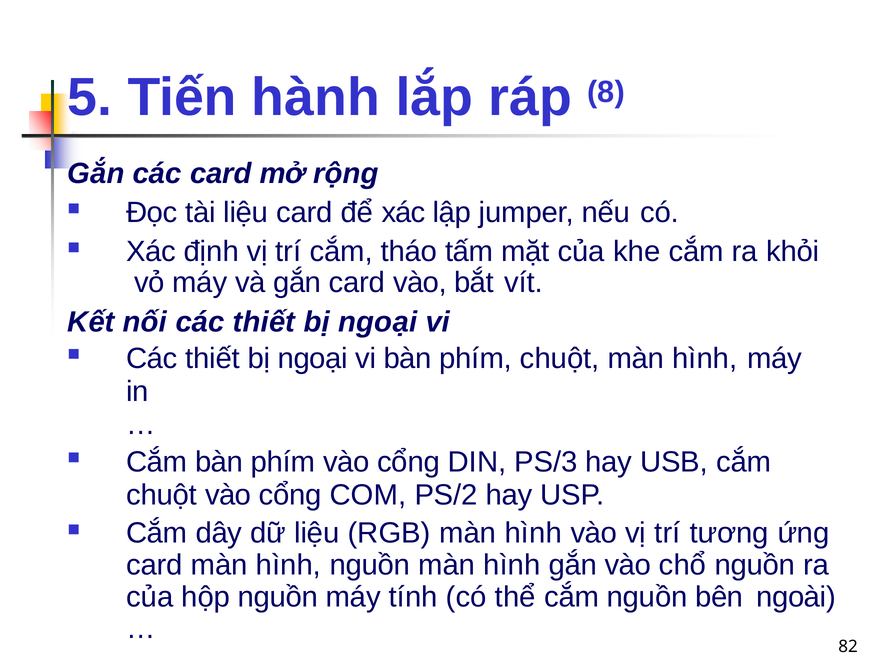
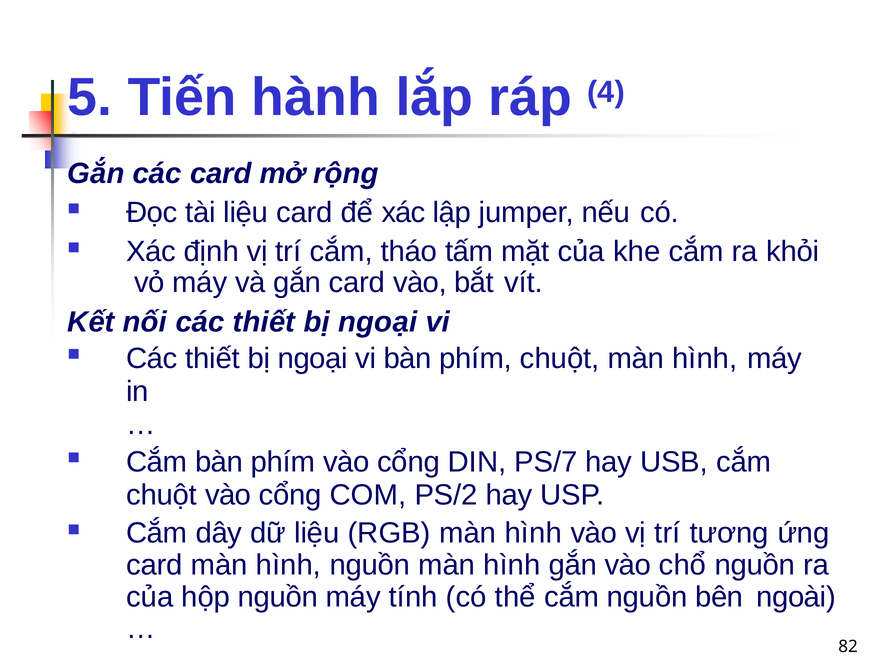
8: 8 -> 4
PS/3: PS/3 -> PS/7
